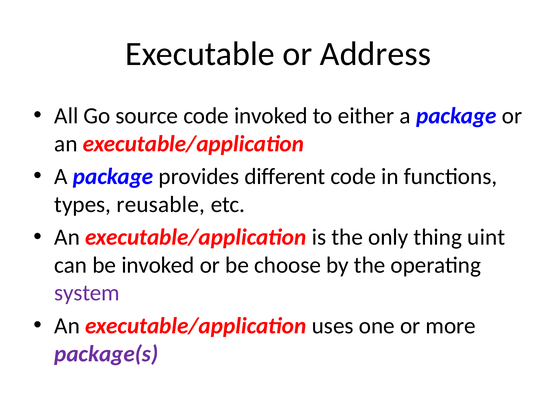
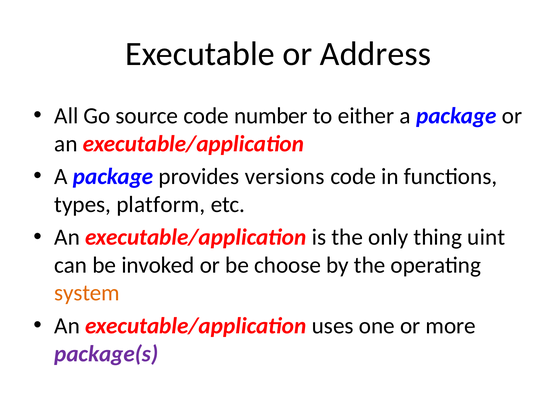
code invoked: invoked -> number
different: different -> versions
reusable: reusable -> platform
system colour: purple -> orange
